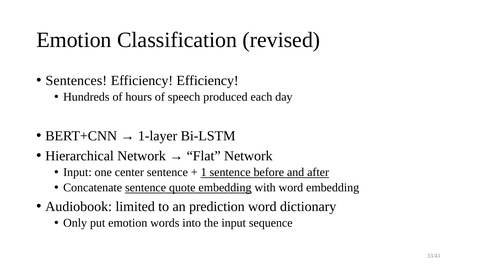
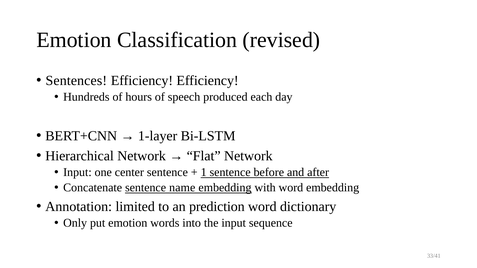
quote: quote -> name
Audiobook: Audiobook -> Annotation
